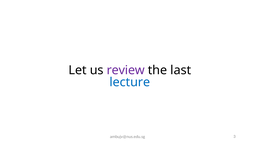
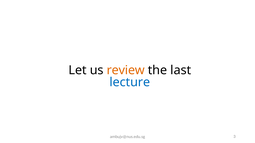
review colour: purple -> orange
